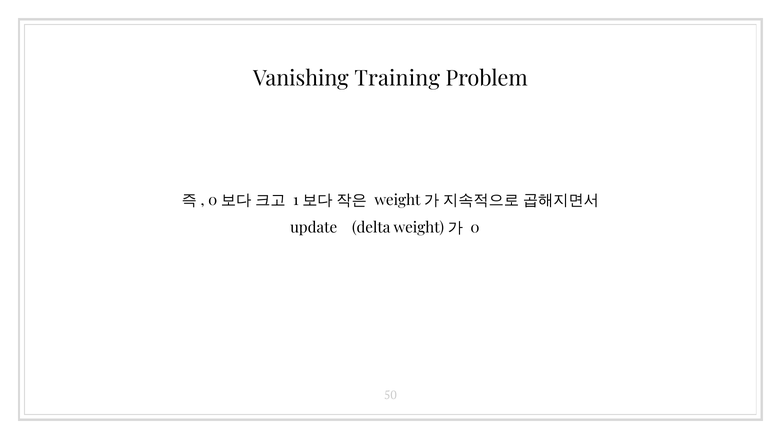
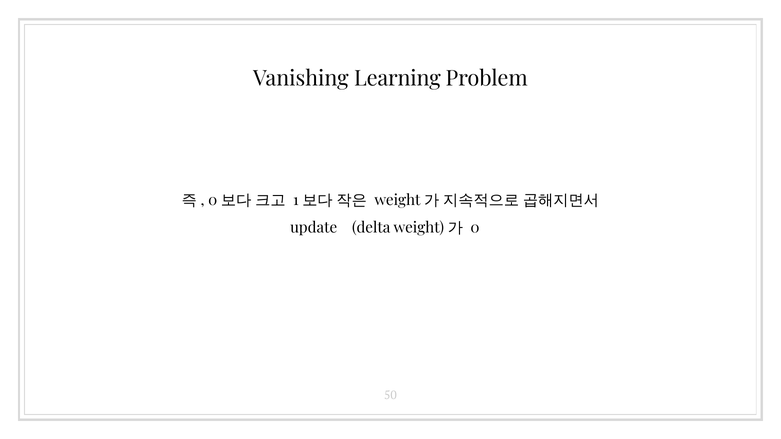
Training: Training -> Learning
